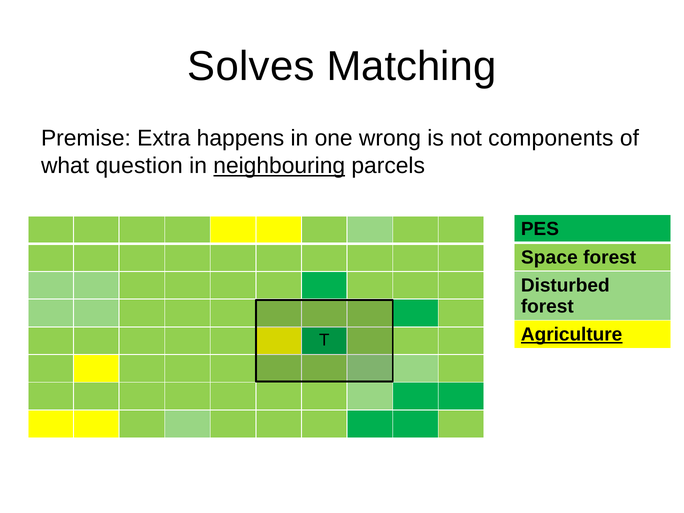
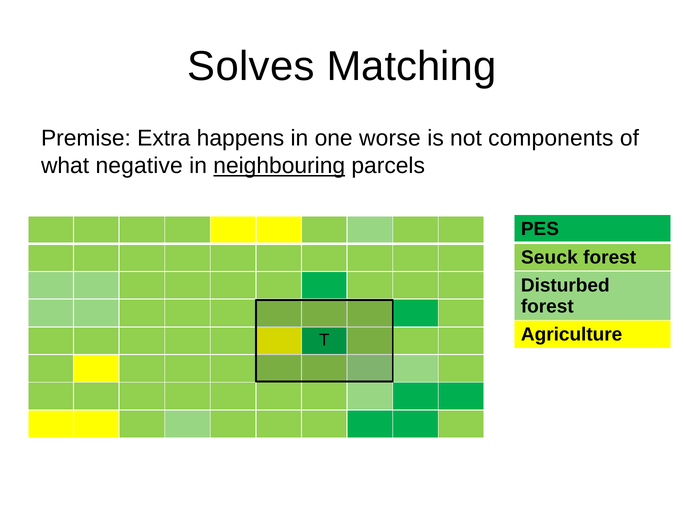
wrong: wrong -> worse
question: question -> negative
Space: Space -> Seuck
Agriculture underline: present -> none
